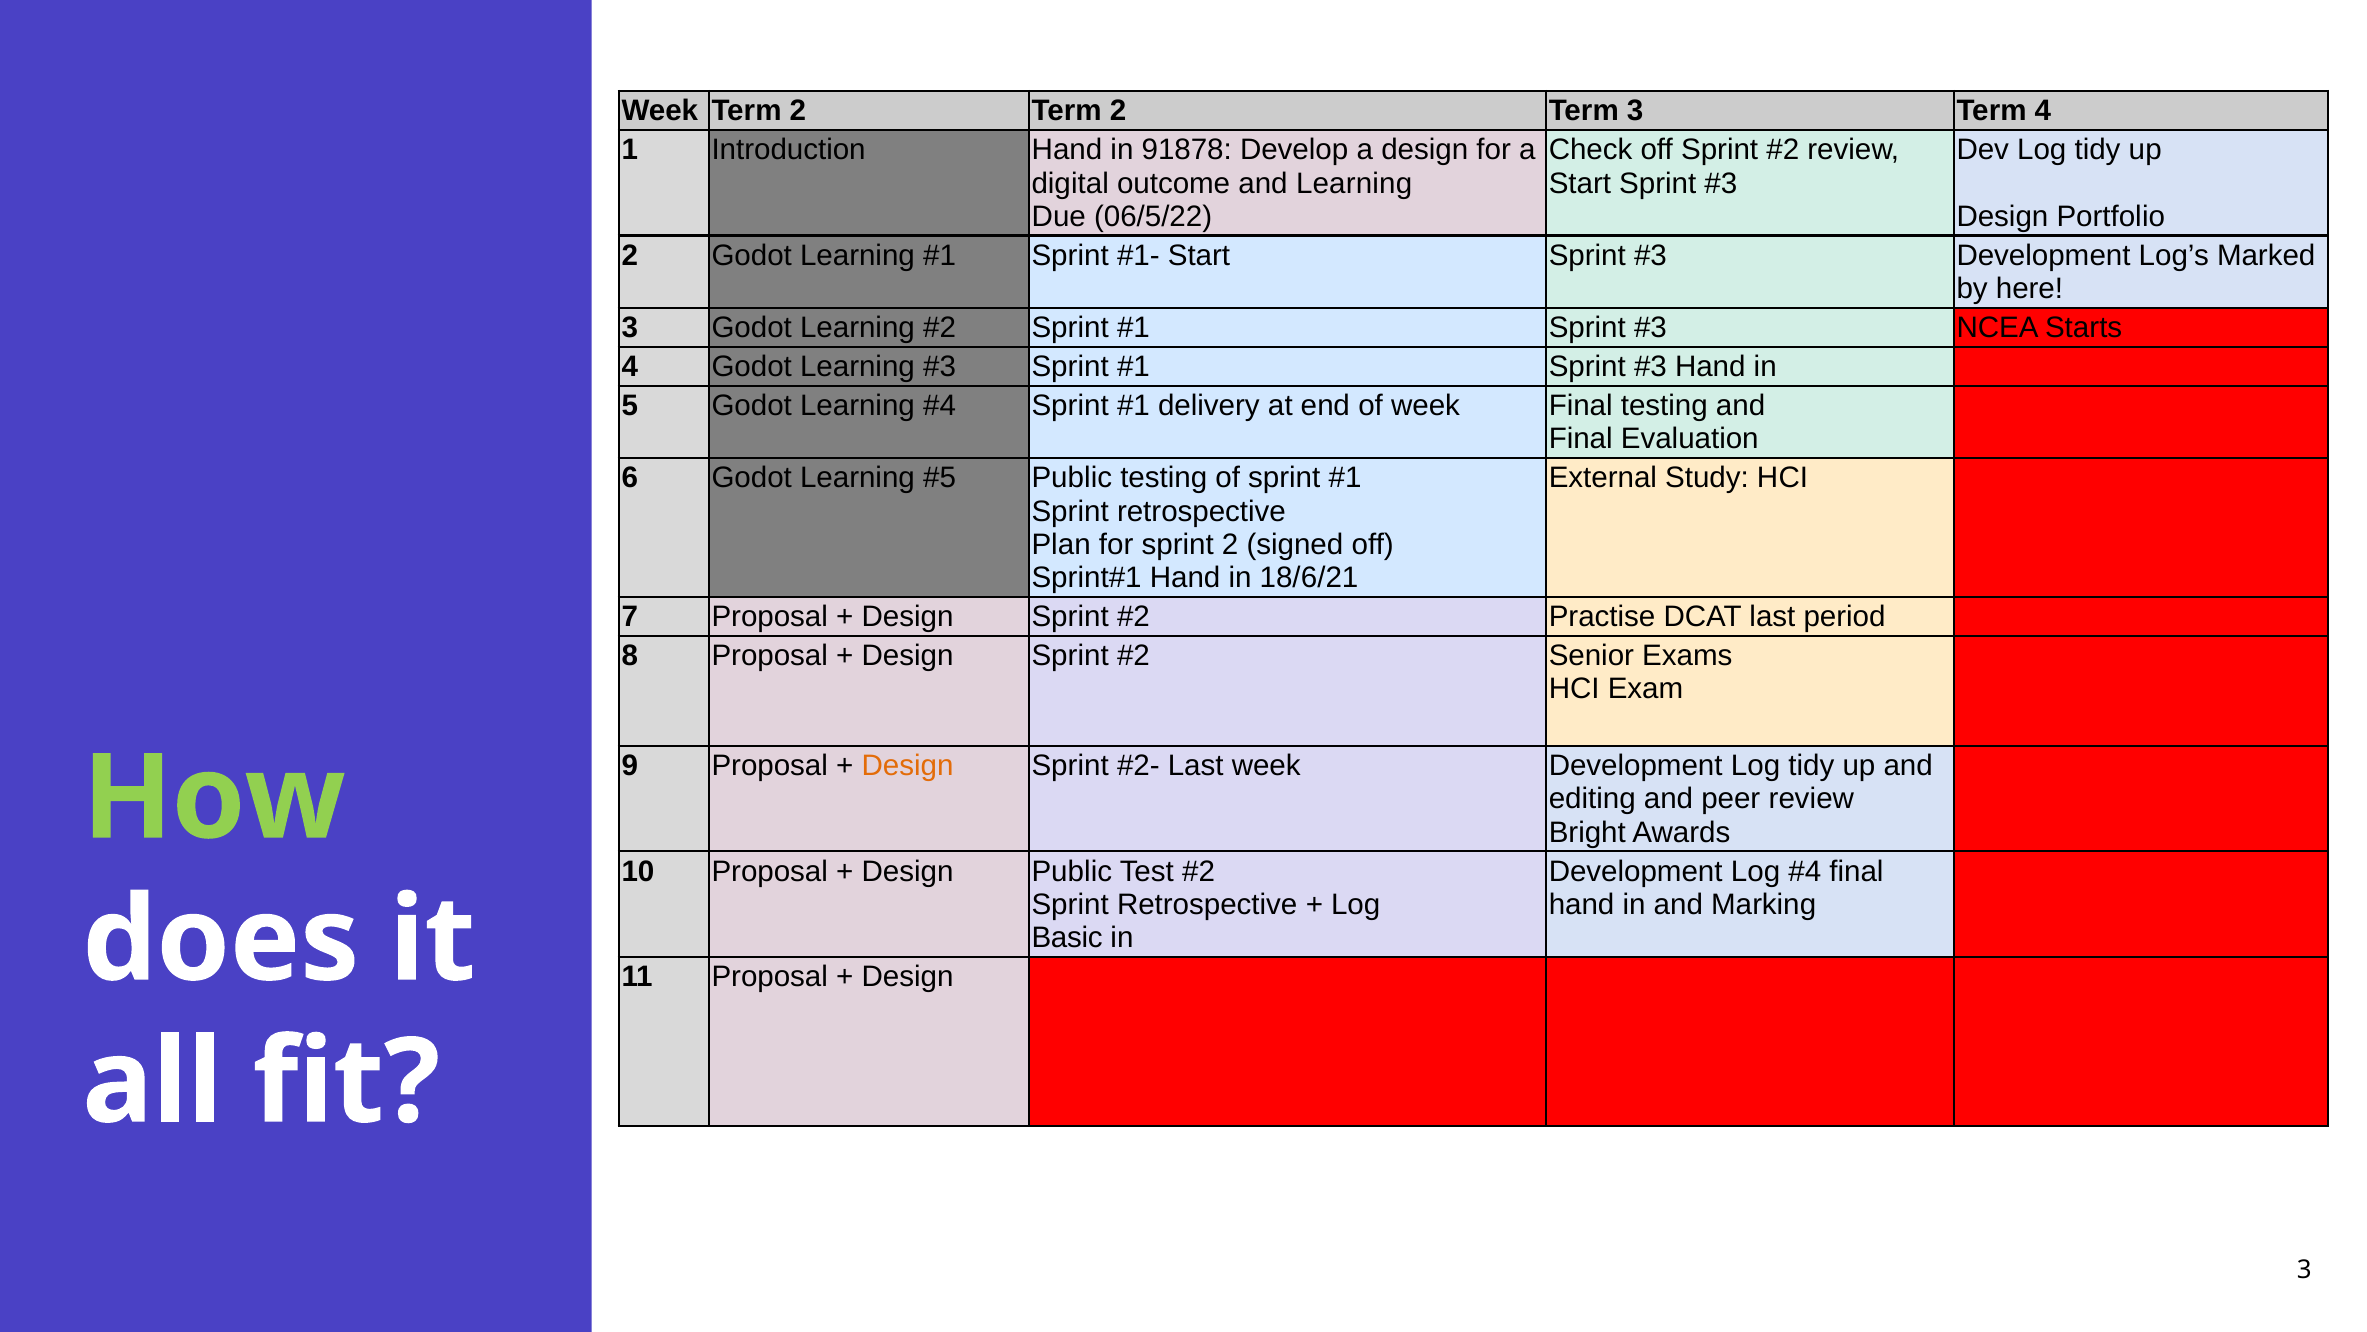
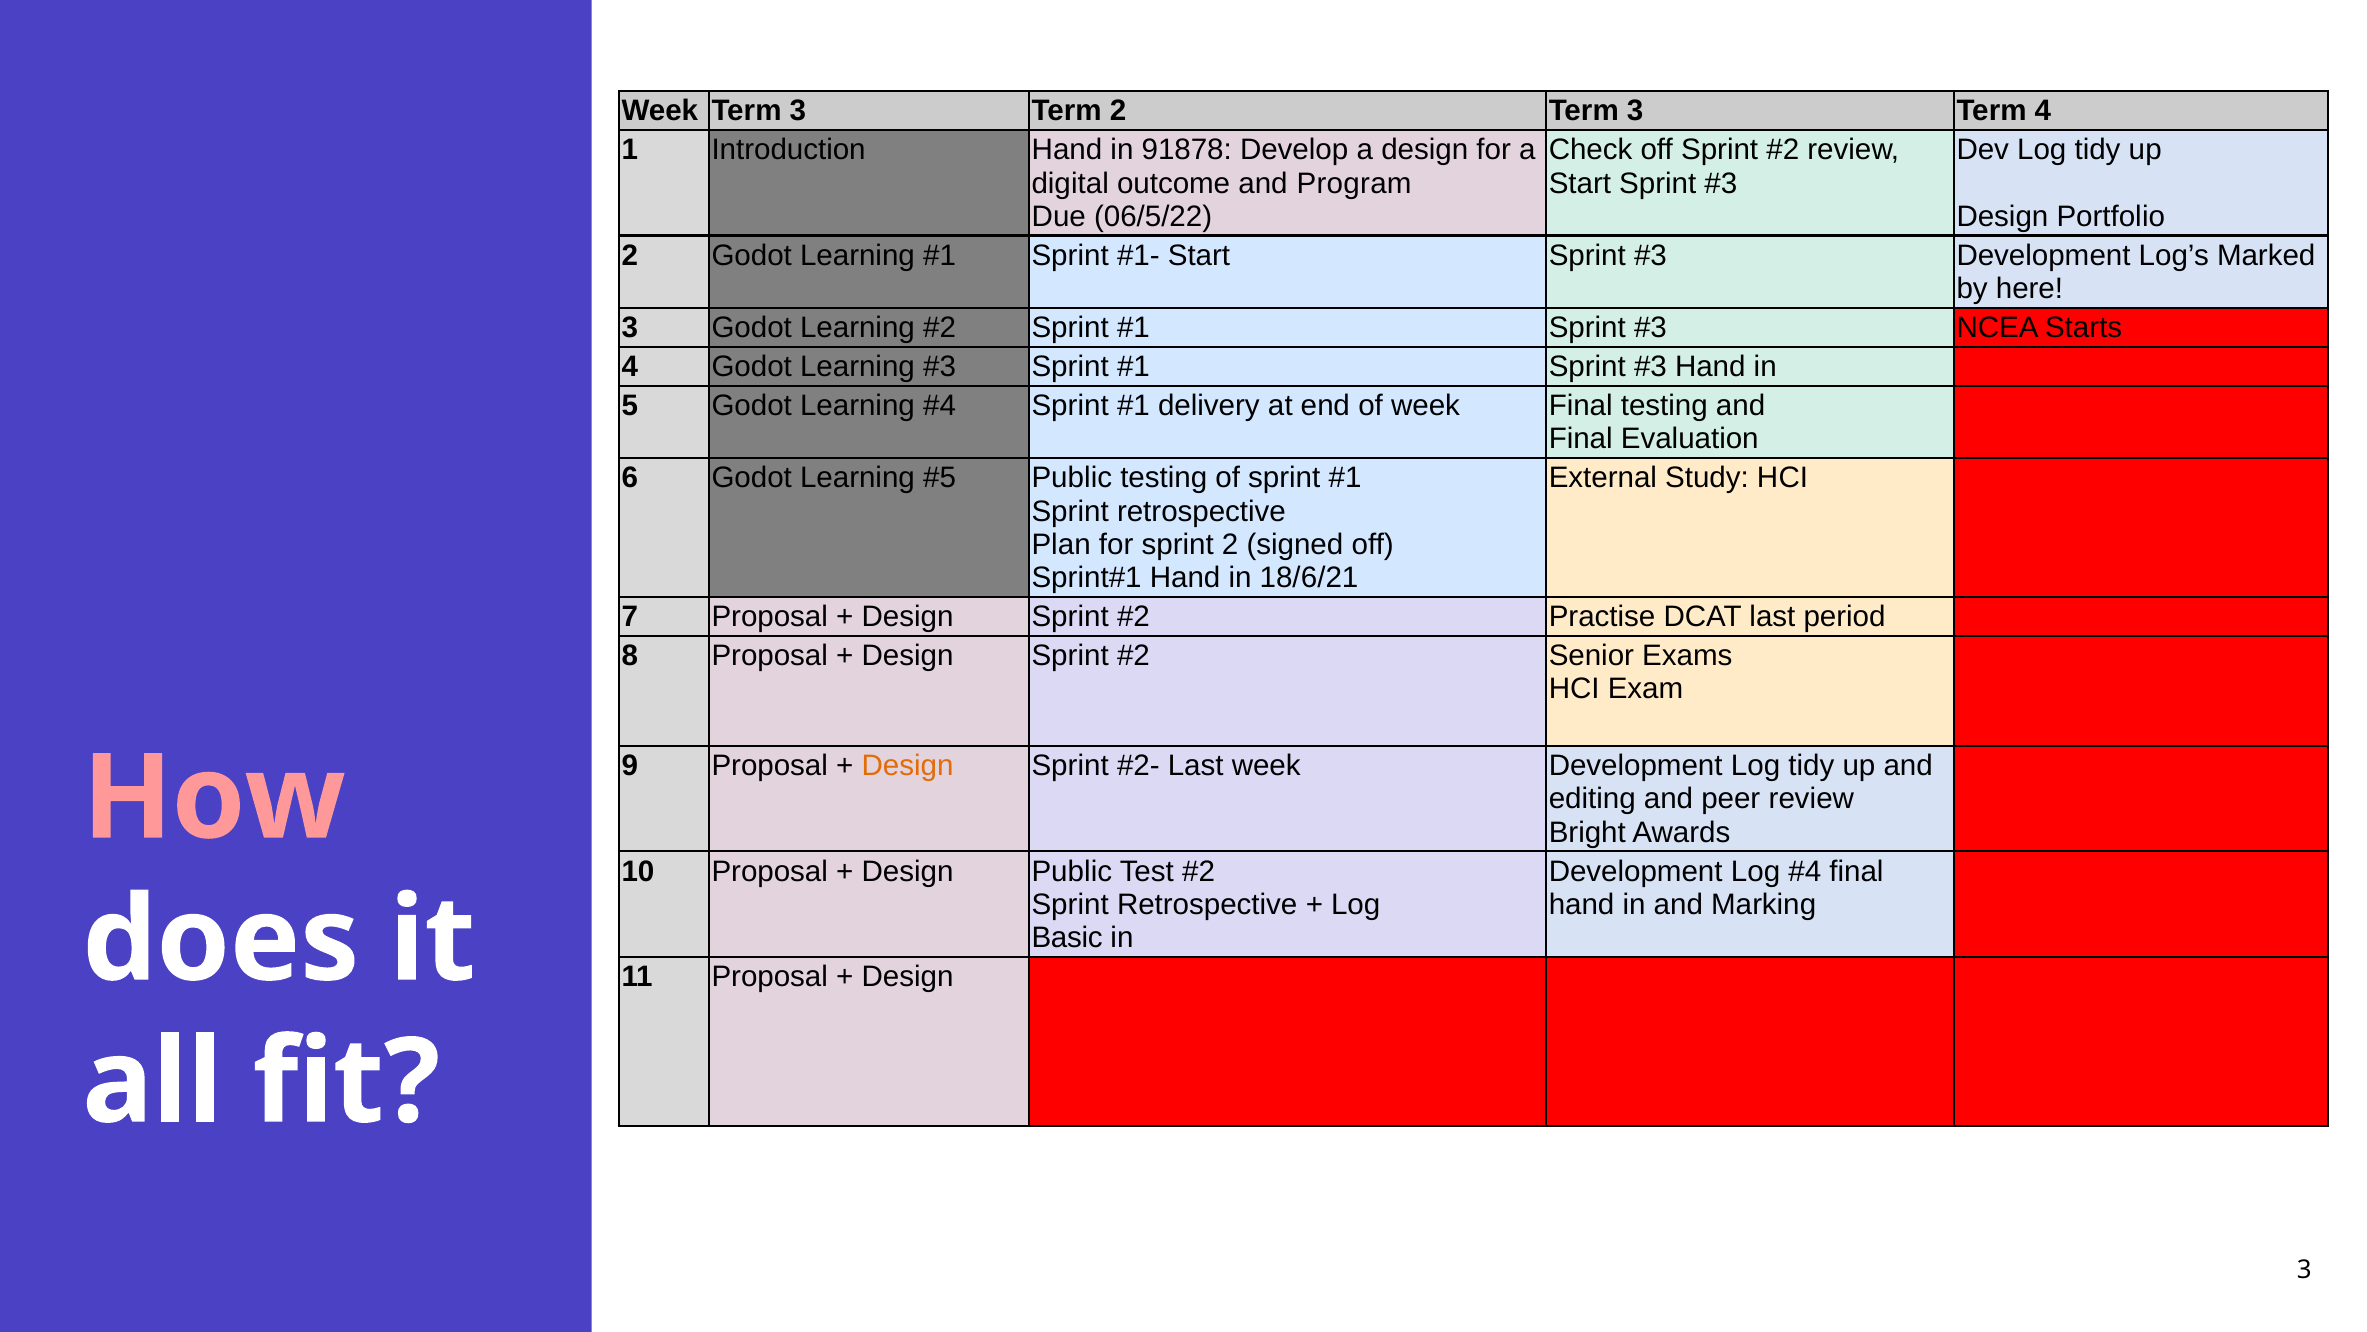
Week Term 2: 2 -> 3
and Learning: Learning -> Program
How colour: light green -> pink
